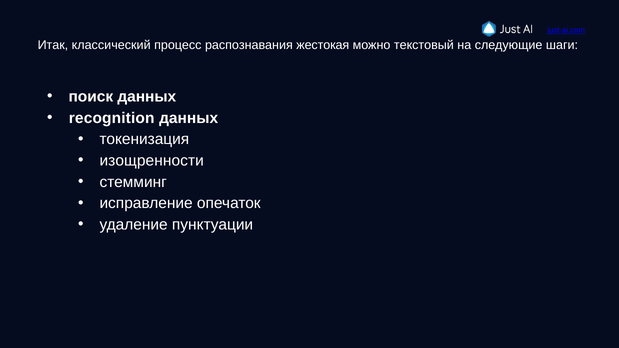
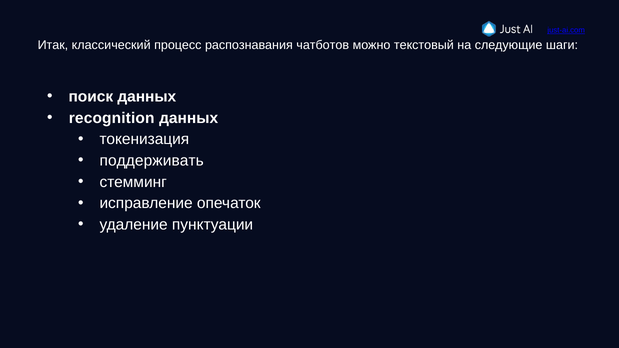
жестокая: жестокая -> чатботов
изощренности: изощренности -> поддерживать
